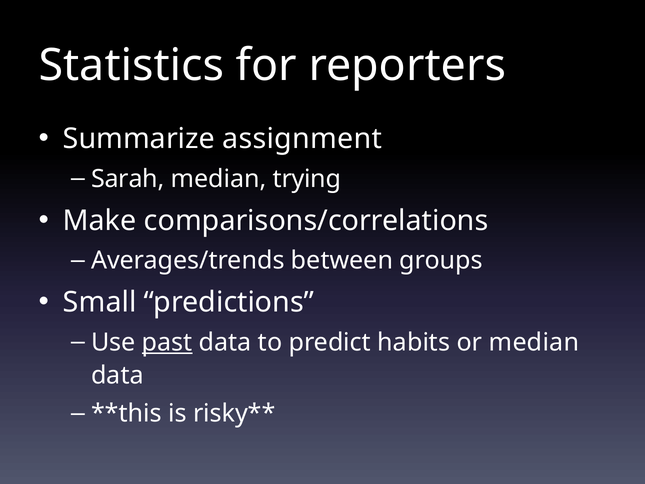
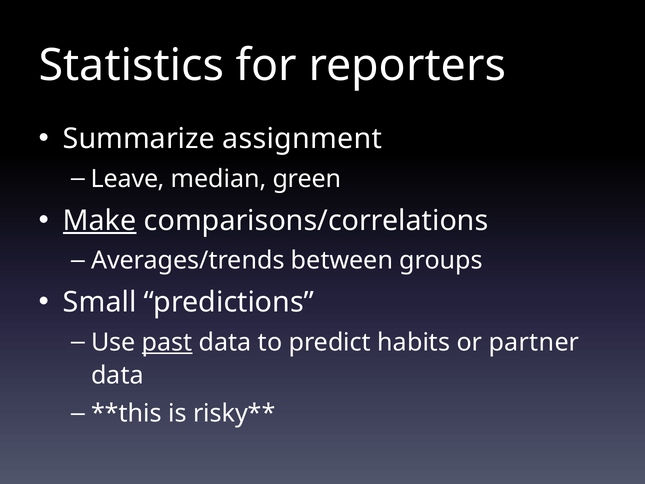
Sarah: Sarah -> Leave
trying: trying -> green
Make underline: none -> present
or median: median -> partner
